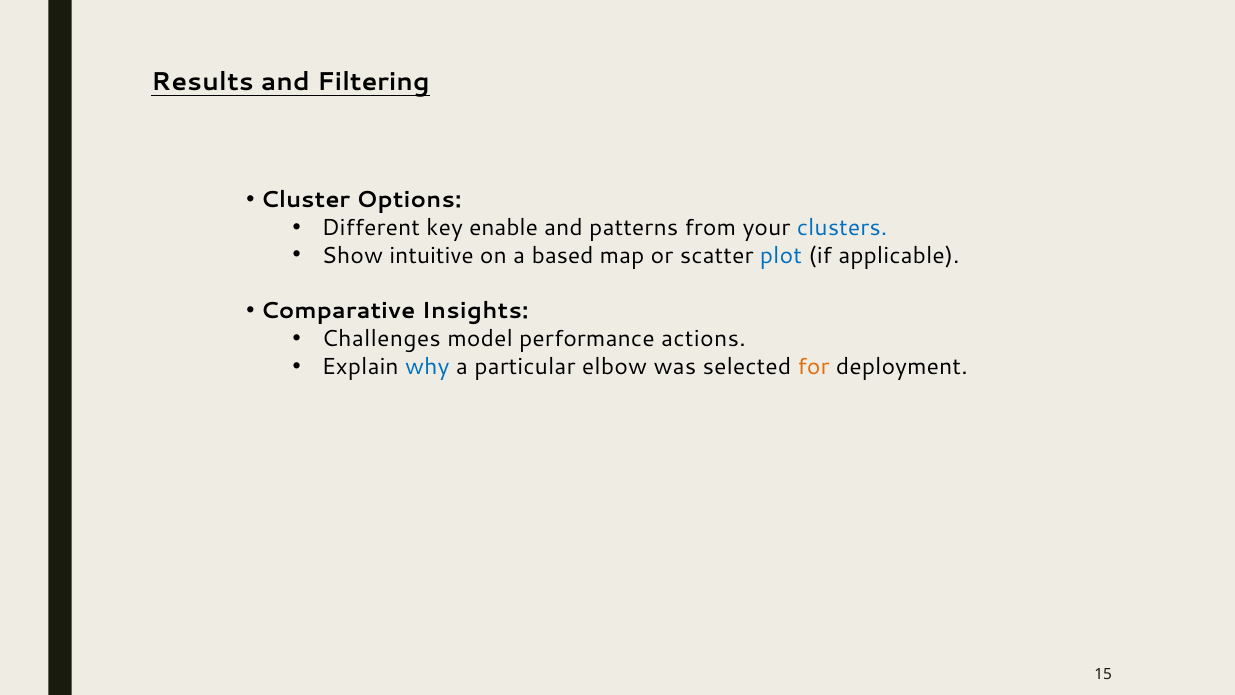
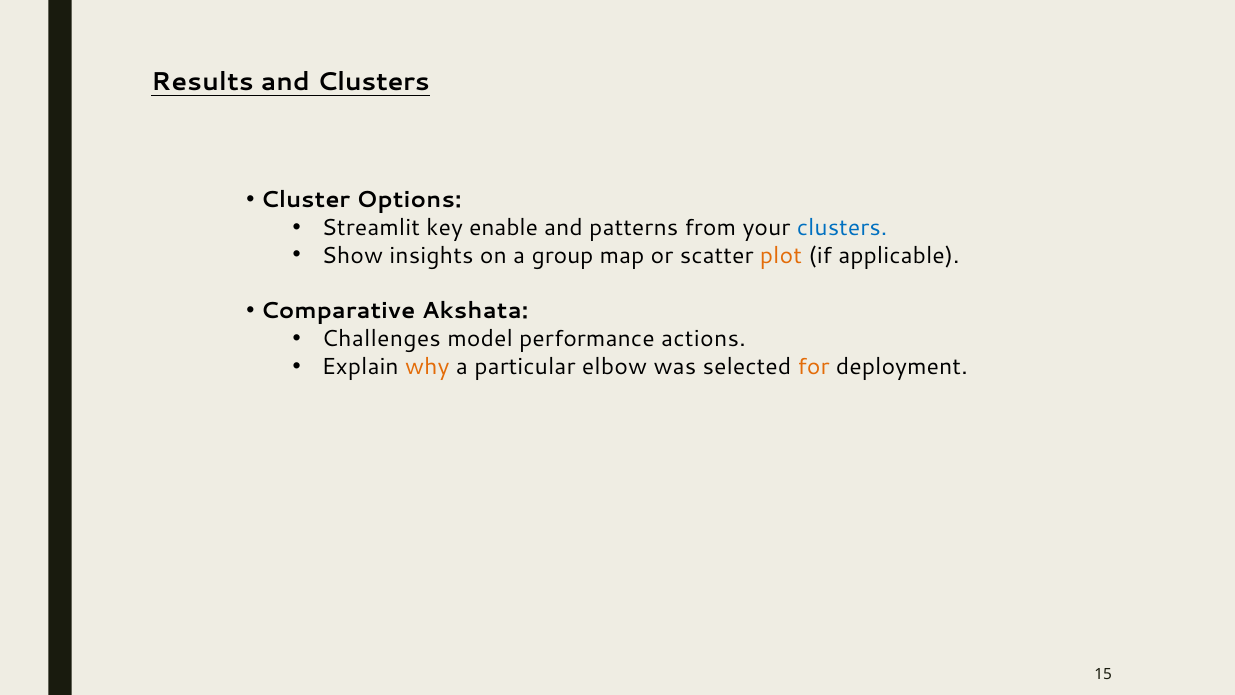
and Filtering: Filtering -> Clusters
Different: Different -> Streamlit
intuitive: intuitive -> insights
based: based -> group
plot colour: blue -> orange
Insights: Insights -> Akshata
why colour: blue -> orange
